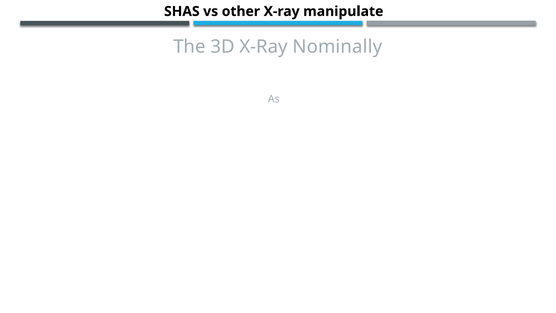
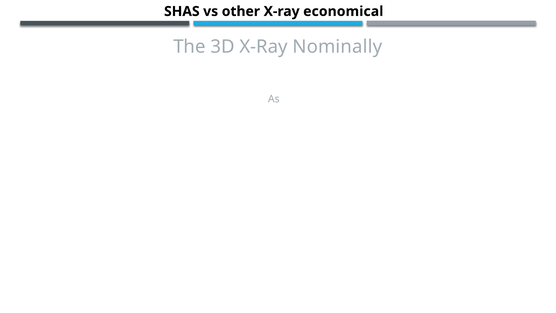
manipulate: manipulate -> economical
